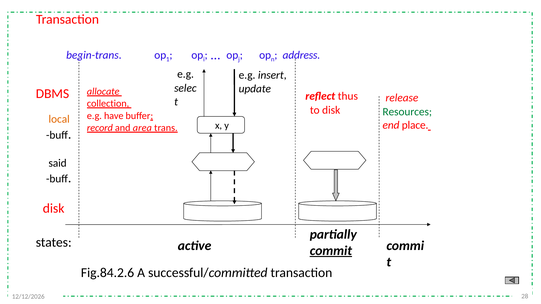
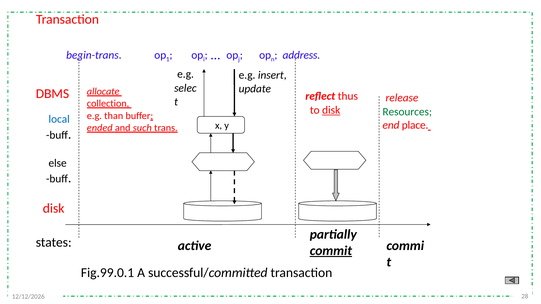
disk at (331, 110) underline: none -> present
have: have -> than
local colour: orange -> blue
record: record -> ended
area: area -> such
said: said -> else
Fig.84.2.6: Fig.84.2.6 -> Fig.99.0.1
